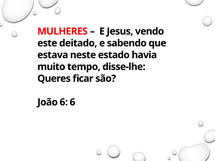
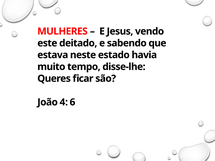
João 6: 6 -> 4
